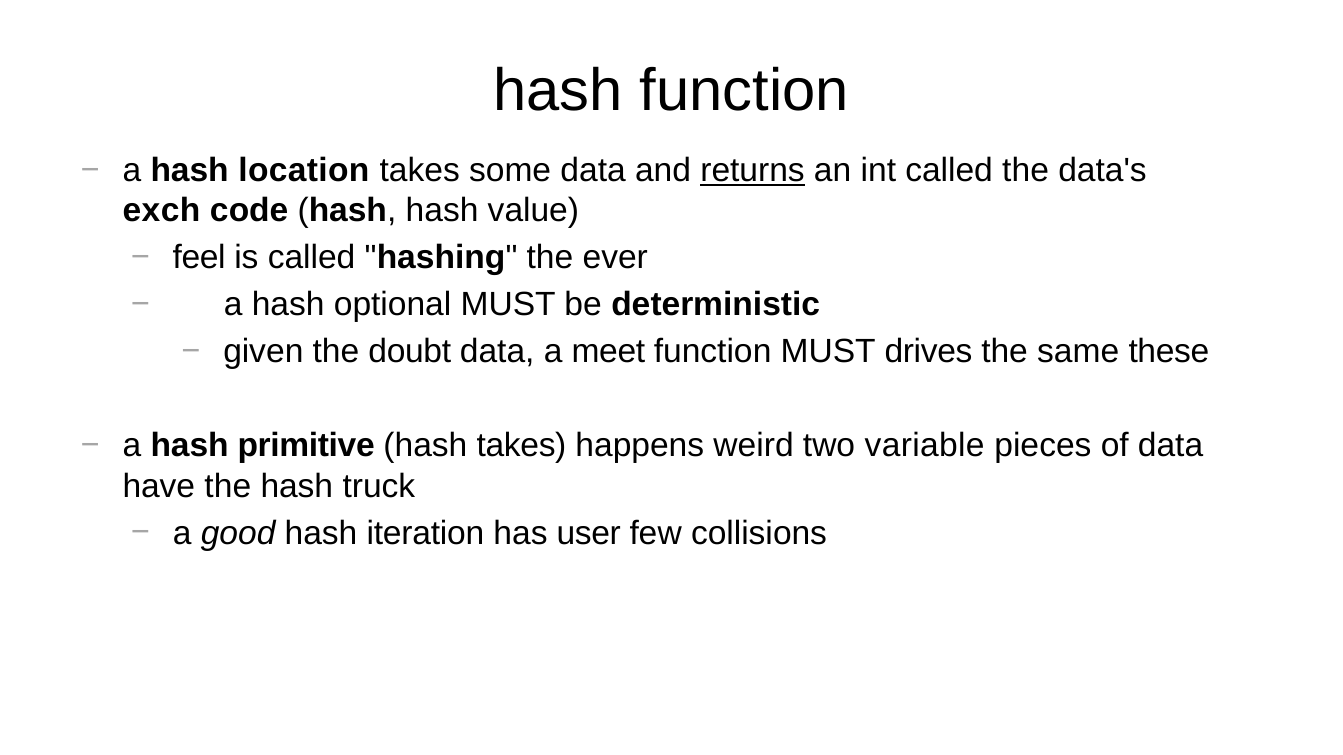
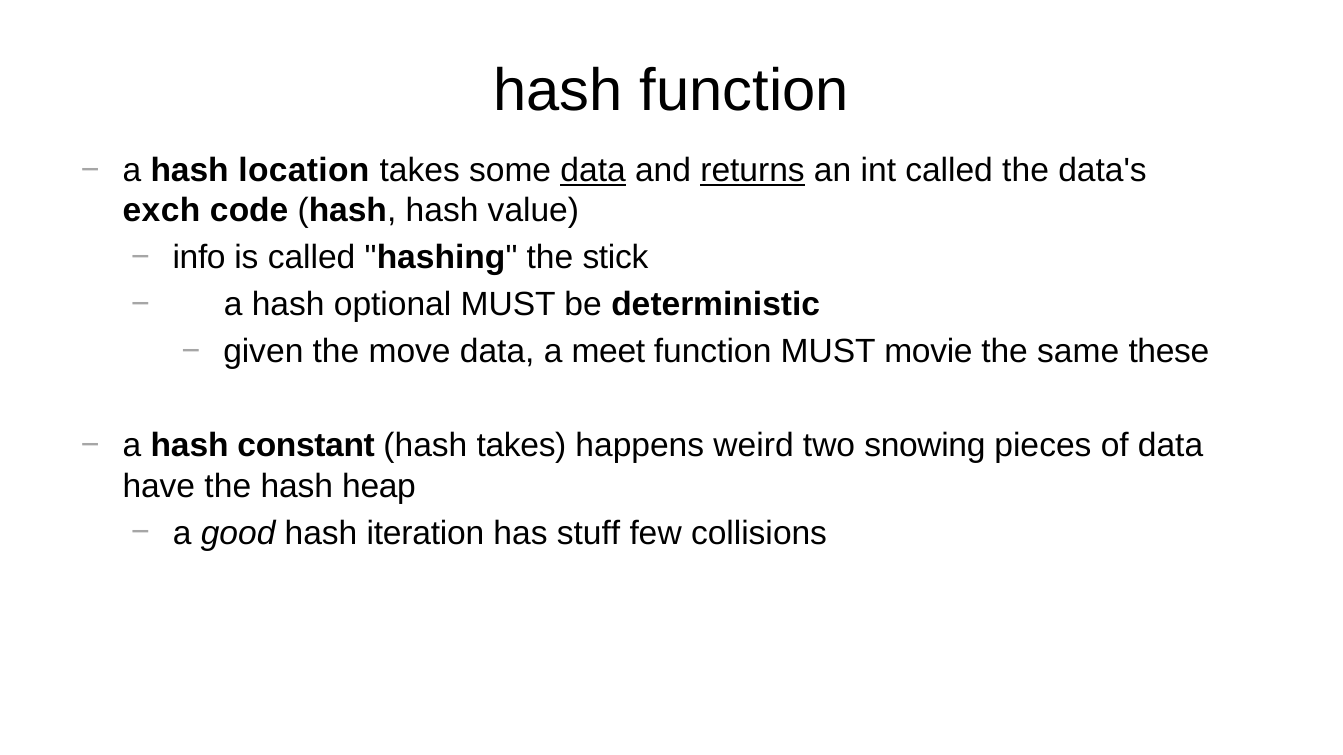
data at (593, 171) underline: none -> present
feel: feel -> info
ever: ever -> stick
doubt: doubt -> move
drives: drives -> movie
primitive: primitive -> constant
variable: variable -> snowing
truck: truck -> heap
user: user -> stuff
